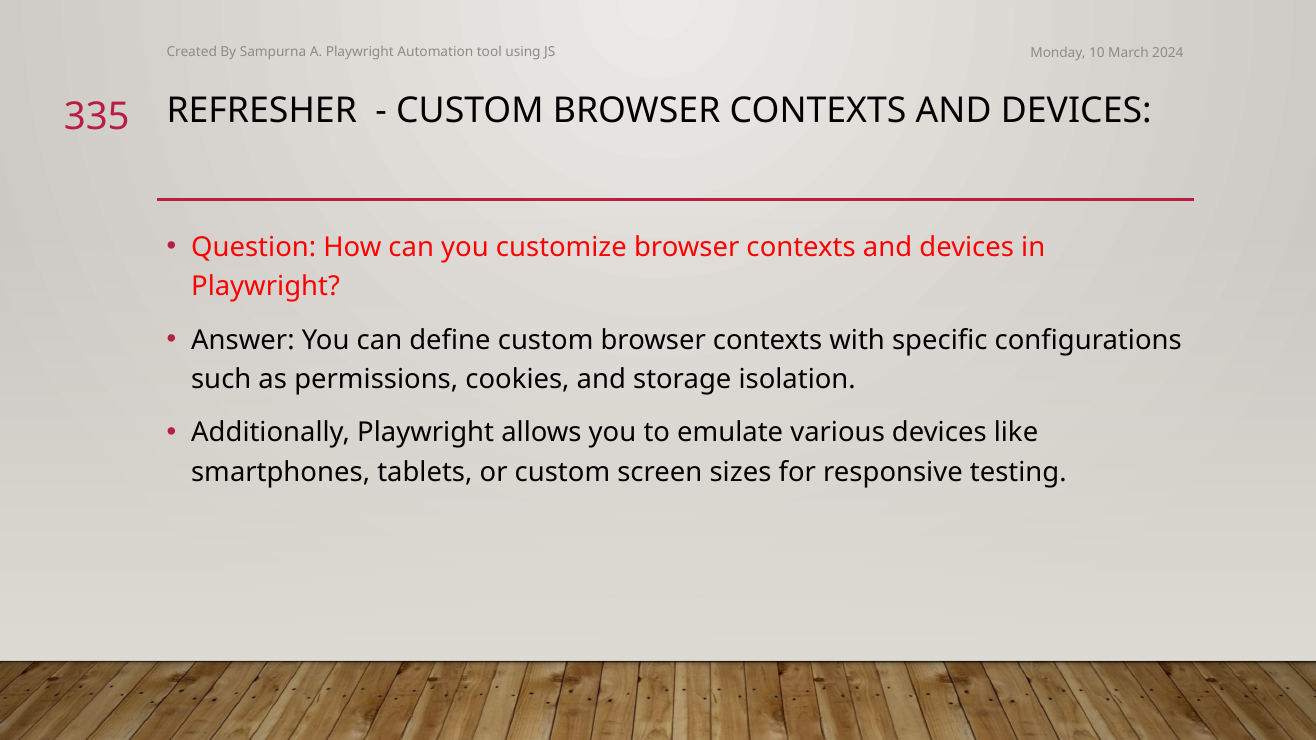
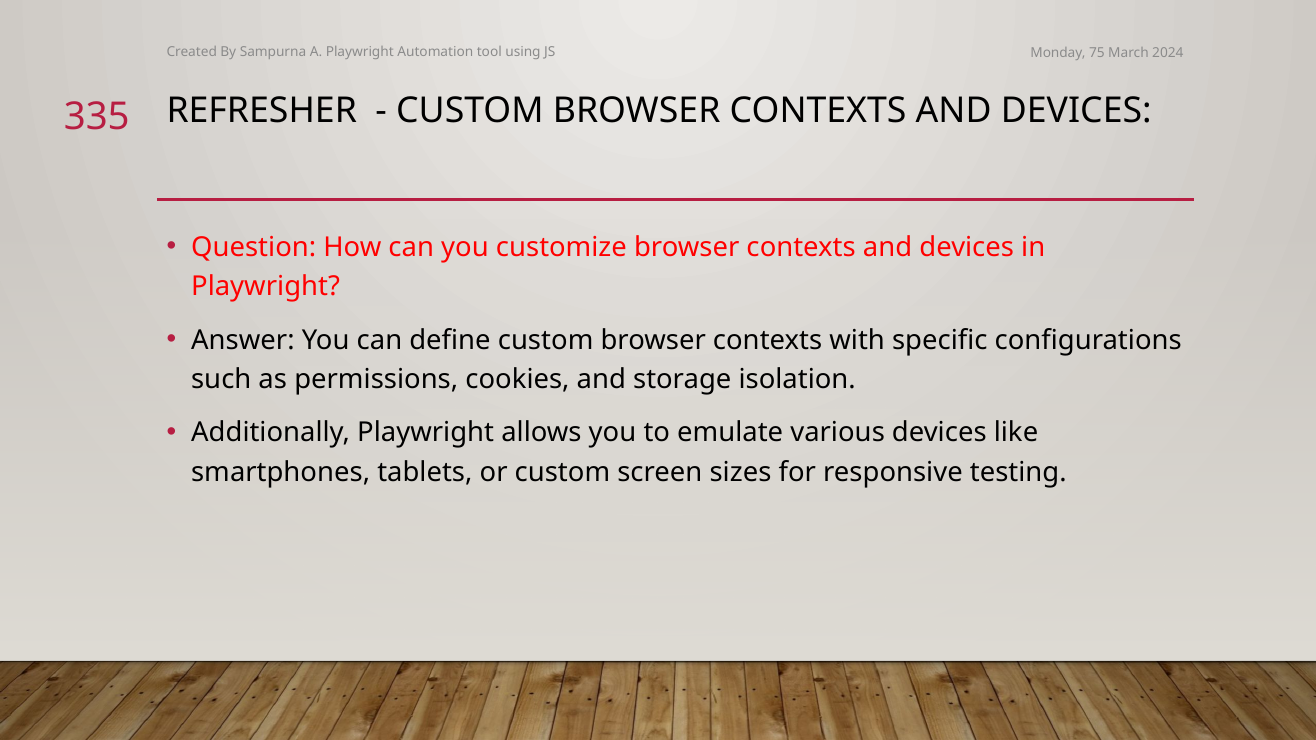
10: 10 -> 75
